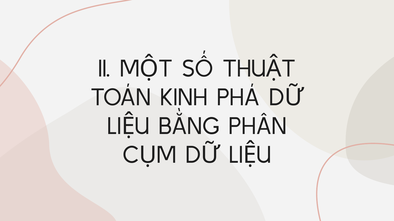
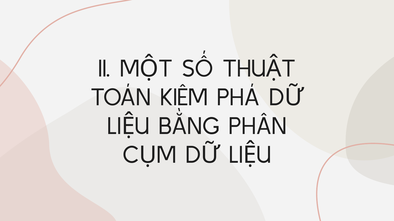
KINH: KINH -> KIẾM
